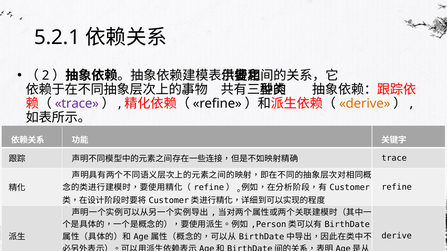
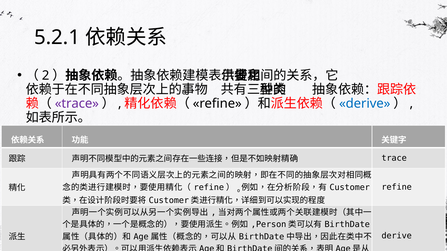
derive at (365, 104) colour: orange -> blue
